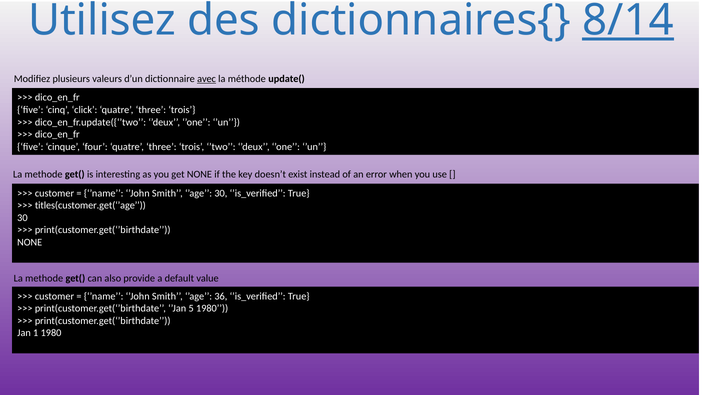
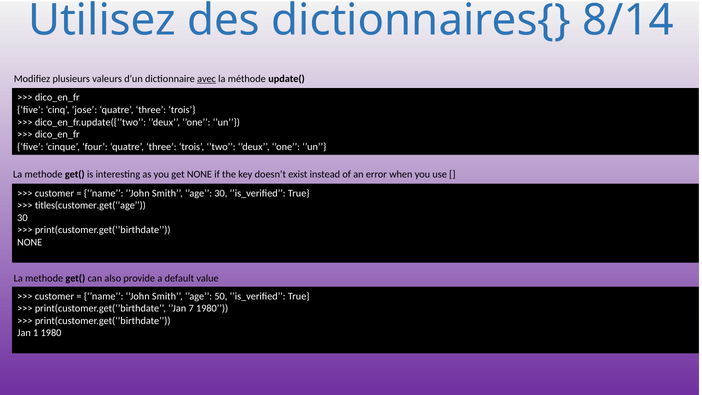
8/14 underline: present -> none
click: click -> jose
36: 36 -> 50
5: 5 -> 7
